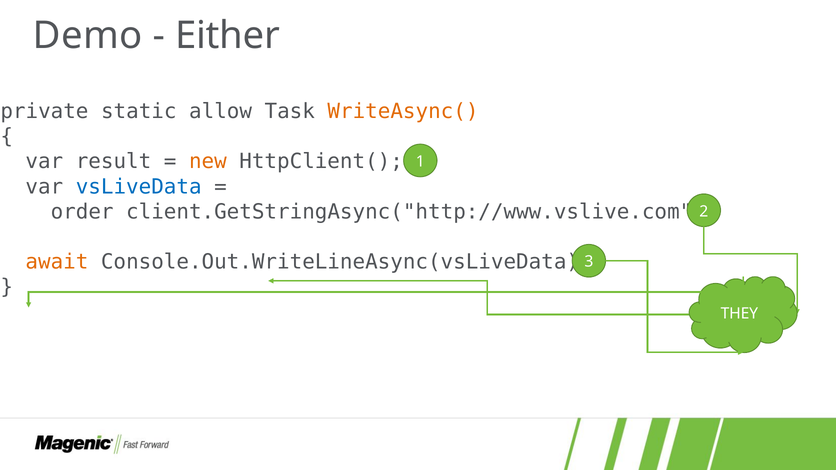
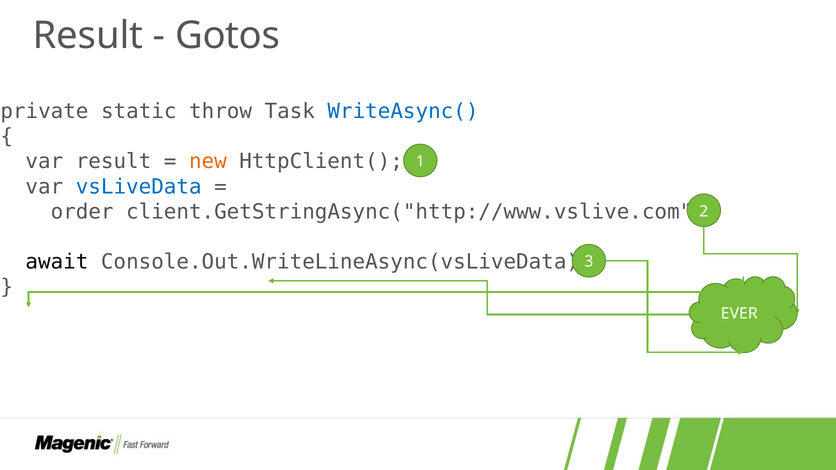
Demo at (88, 36): Demo -> Result
Either: Either -> Gotos
allow: allow -> throw
WriteAsync( colour: orange -> blue
await colour: orange -> black
THEY: THEY -> EVER
